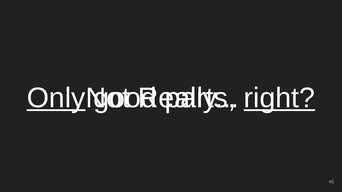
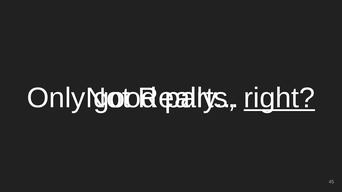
Only underline: present -> none
